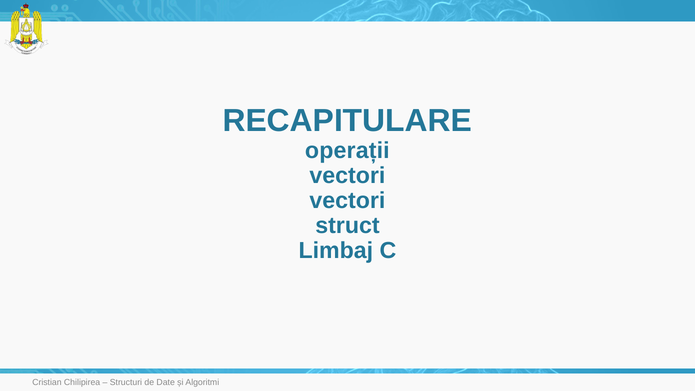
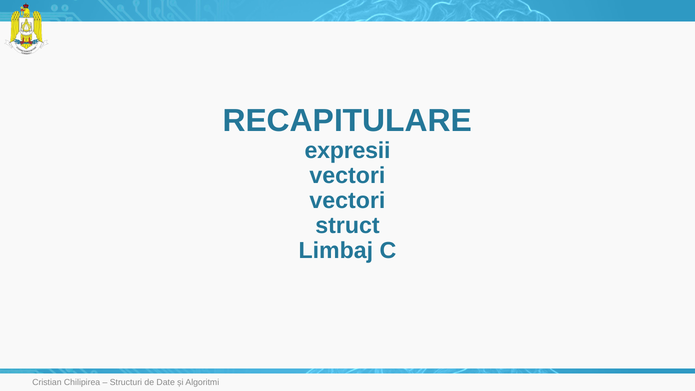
operații: operații -> expresii
